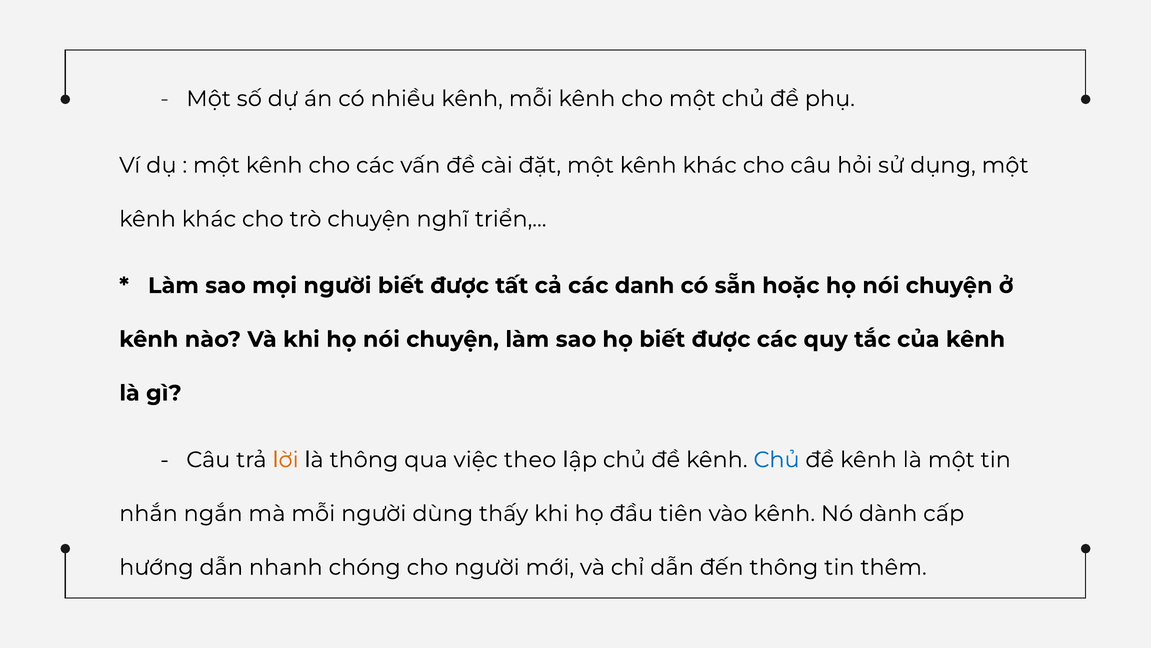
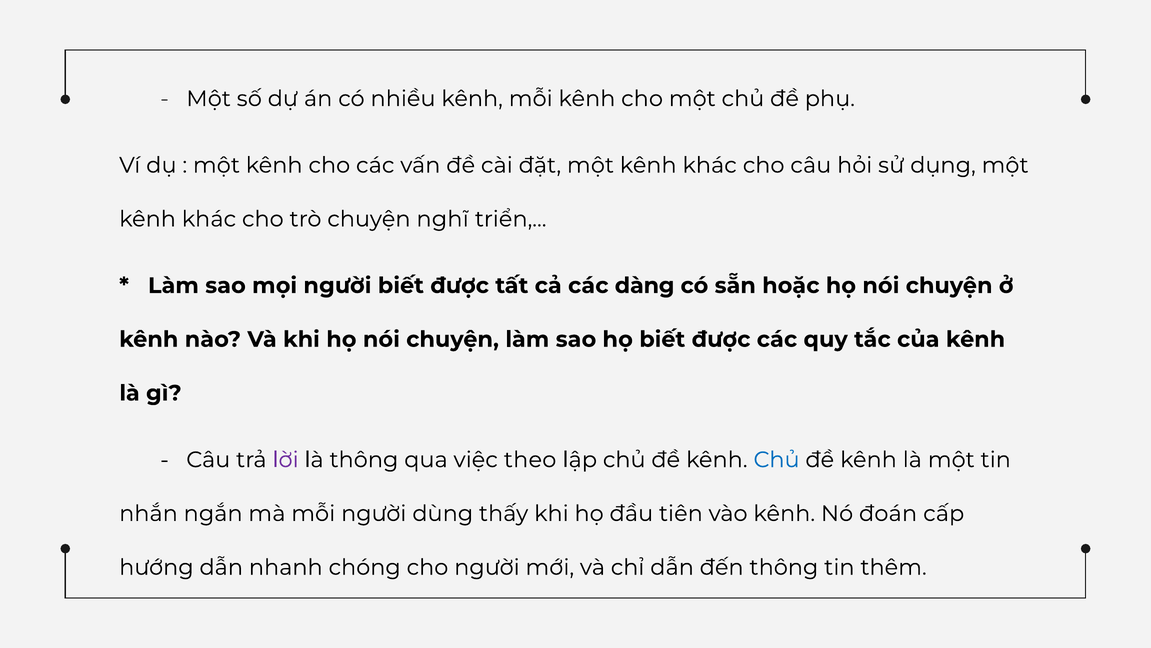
danh: danh -> dàng
lời colour: orange -> purple
dành: dành -> đoán
